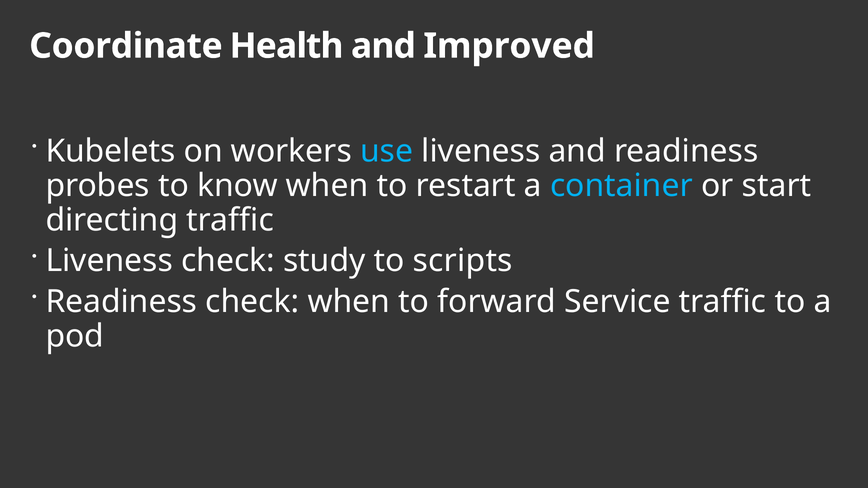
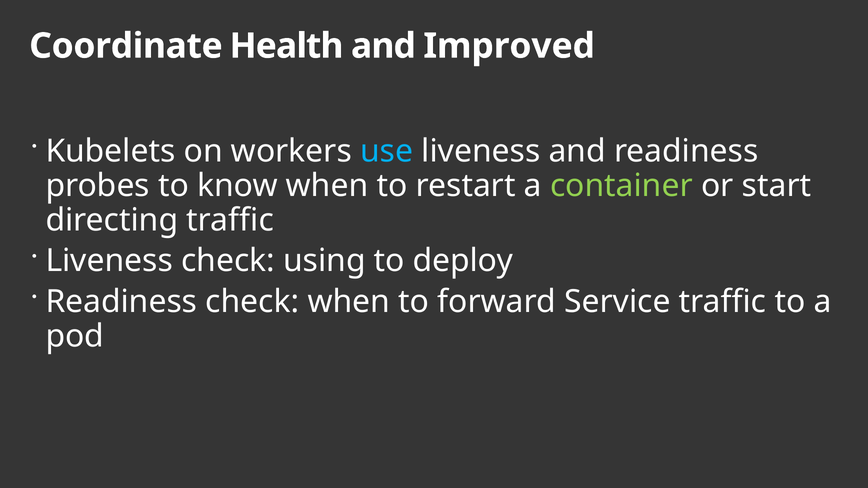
container colour: light blue -> light green
study: study -> using
scripts: scripts -> deploy
